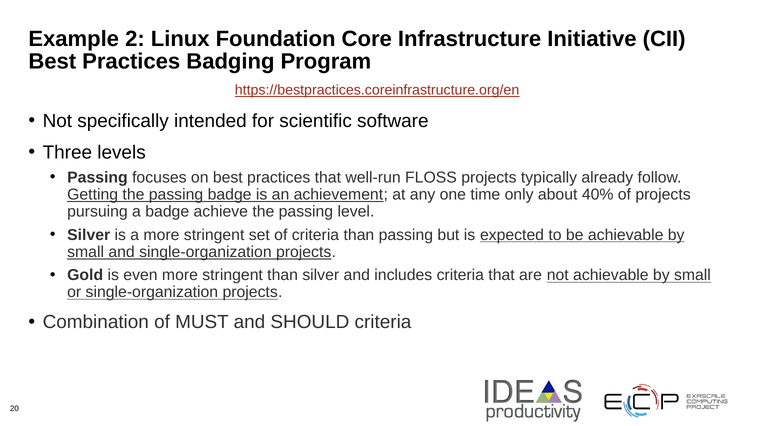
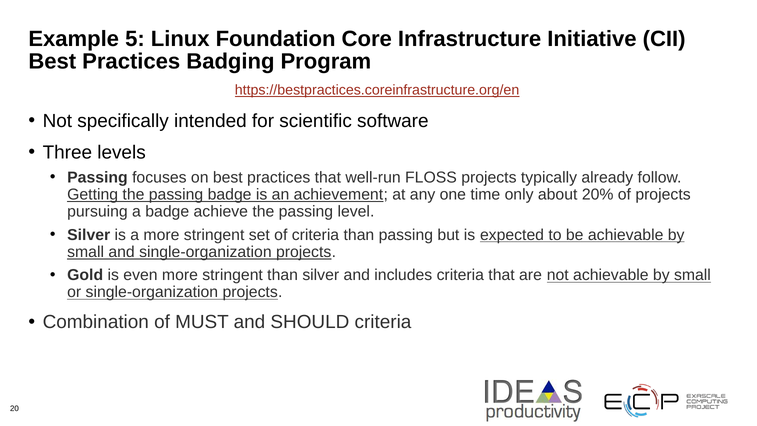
2: 2 -> 5
40%: 40% -> 20%
